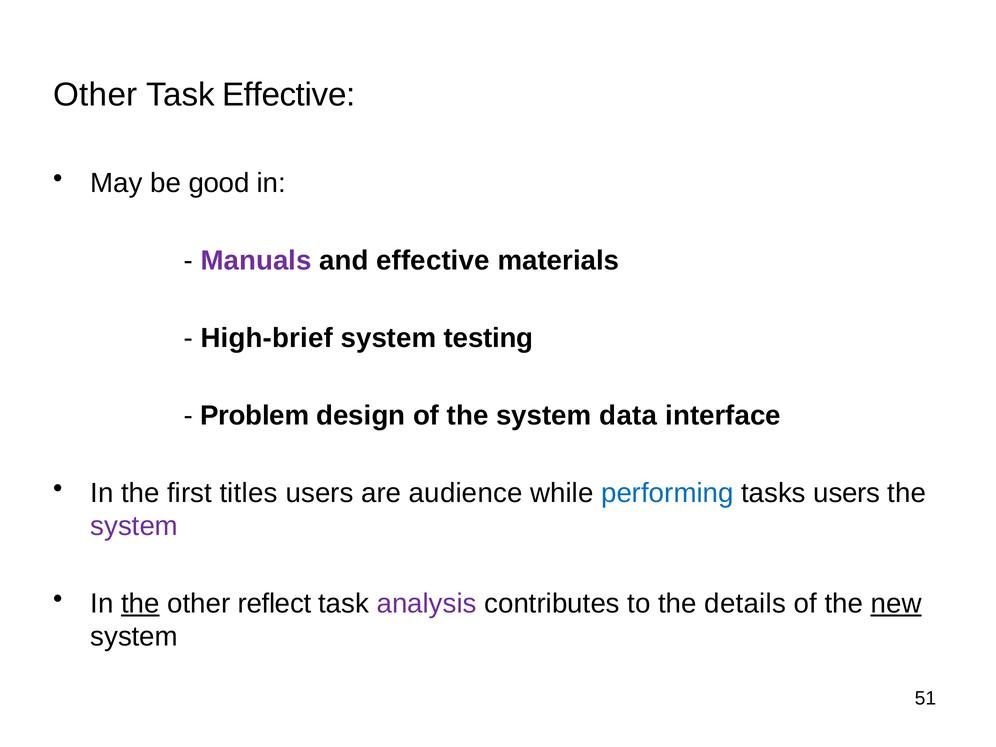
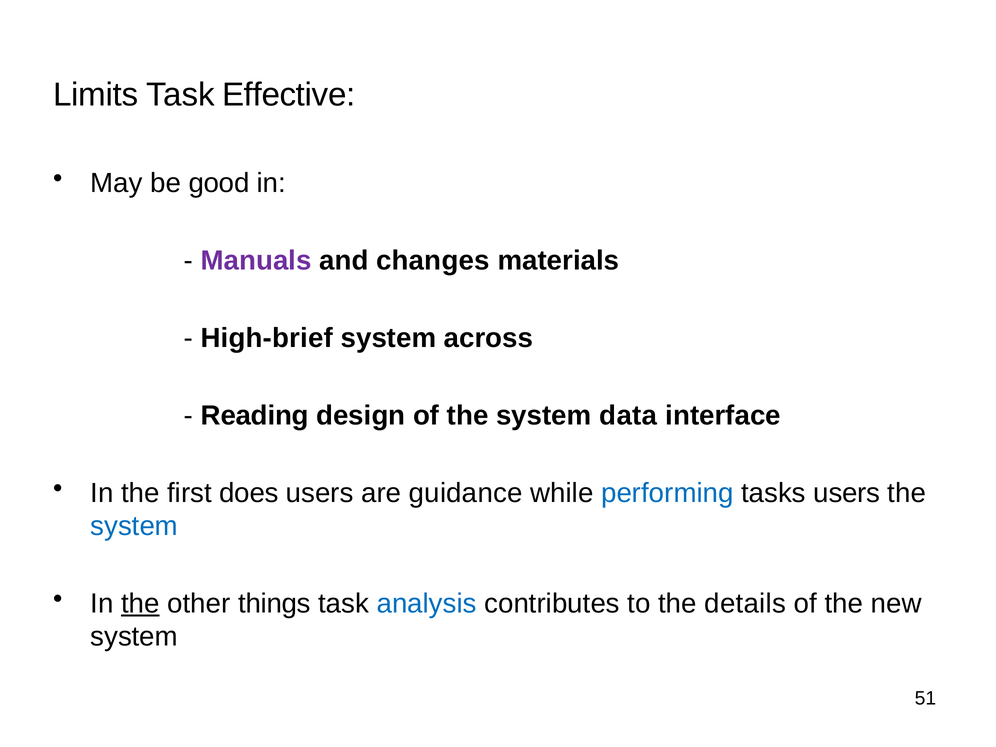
Other at (95, 95): Other -> Limits
and effective: effective -> changes
testing: testing -> across
Problem: Problem -> Reading
titles: titles -> does
audience: audience -> guidance
system at (134, 526) colour: purple -> blue
reflect: reflect -> things
analysis colour: purple -> blue
new underline: present -> none
